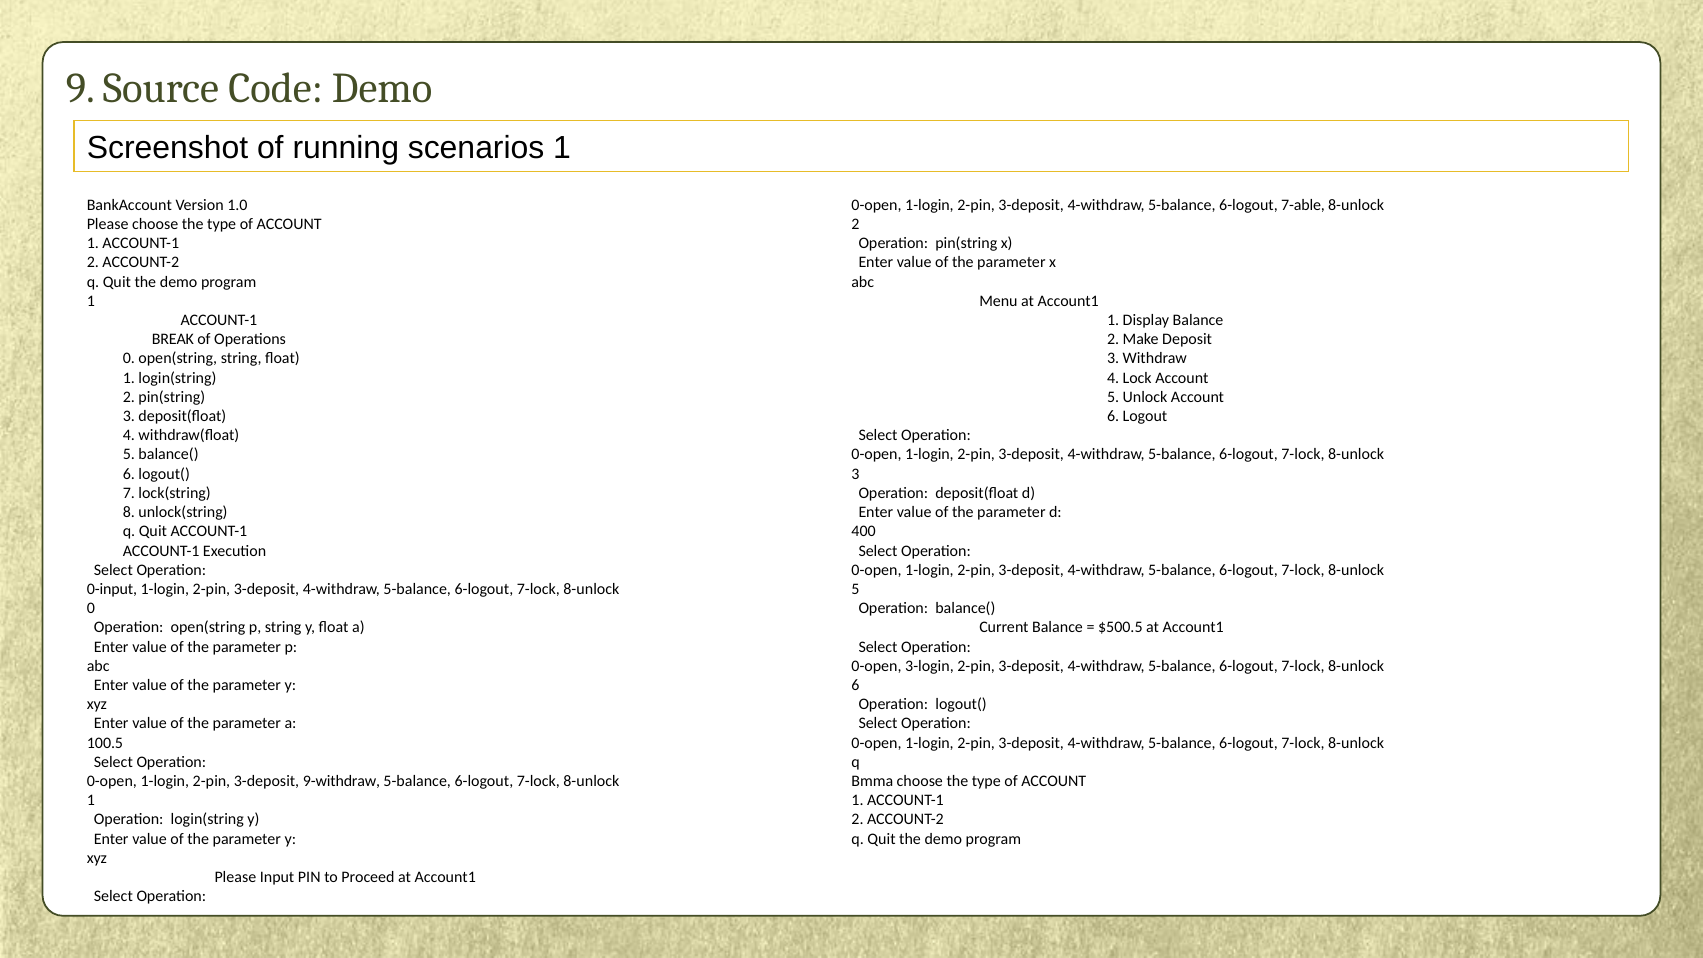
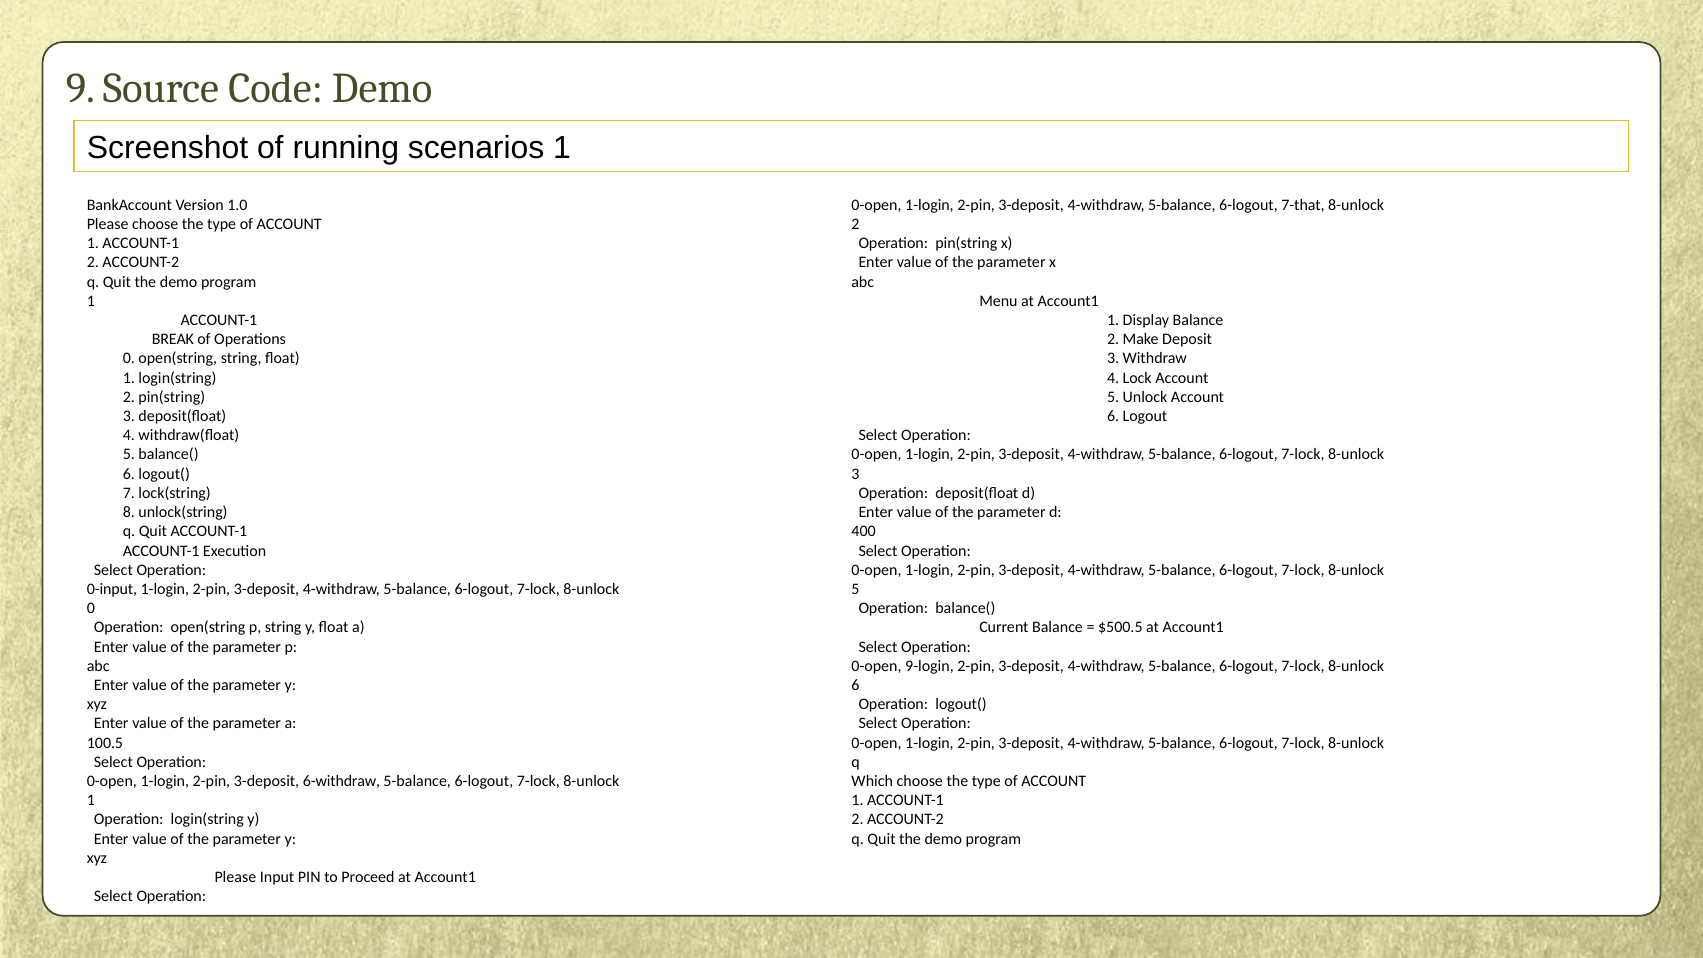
7-able: 7-able -> 7-that
3-login: 3-login -> 9-login
9-withdraw: 9-withdraw -> 6-withdraw
Bmma: Bmma -> Which
